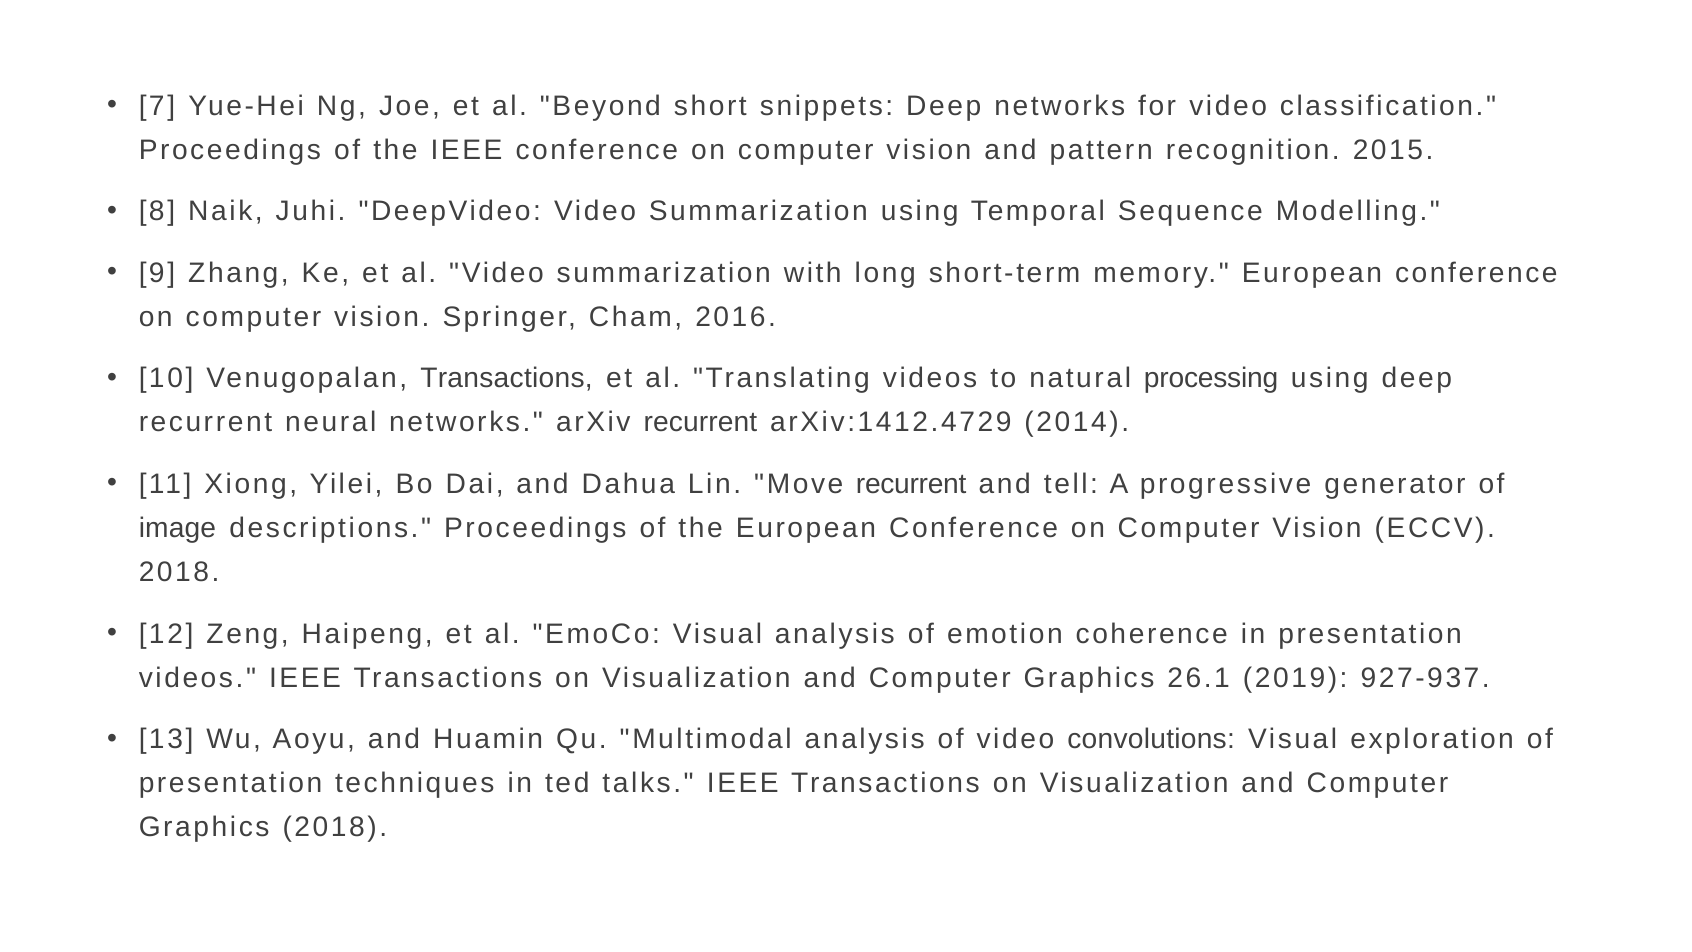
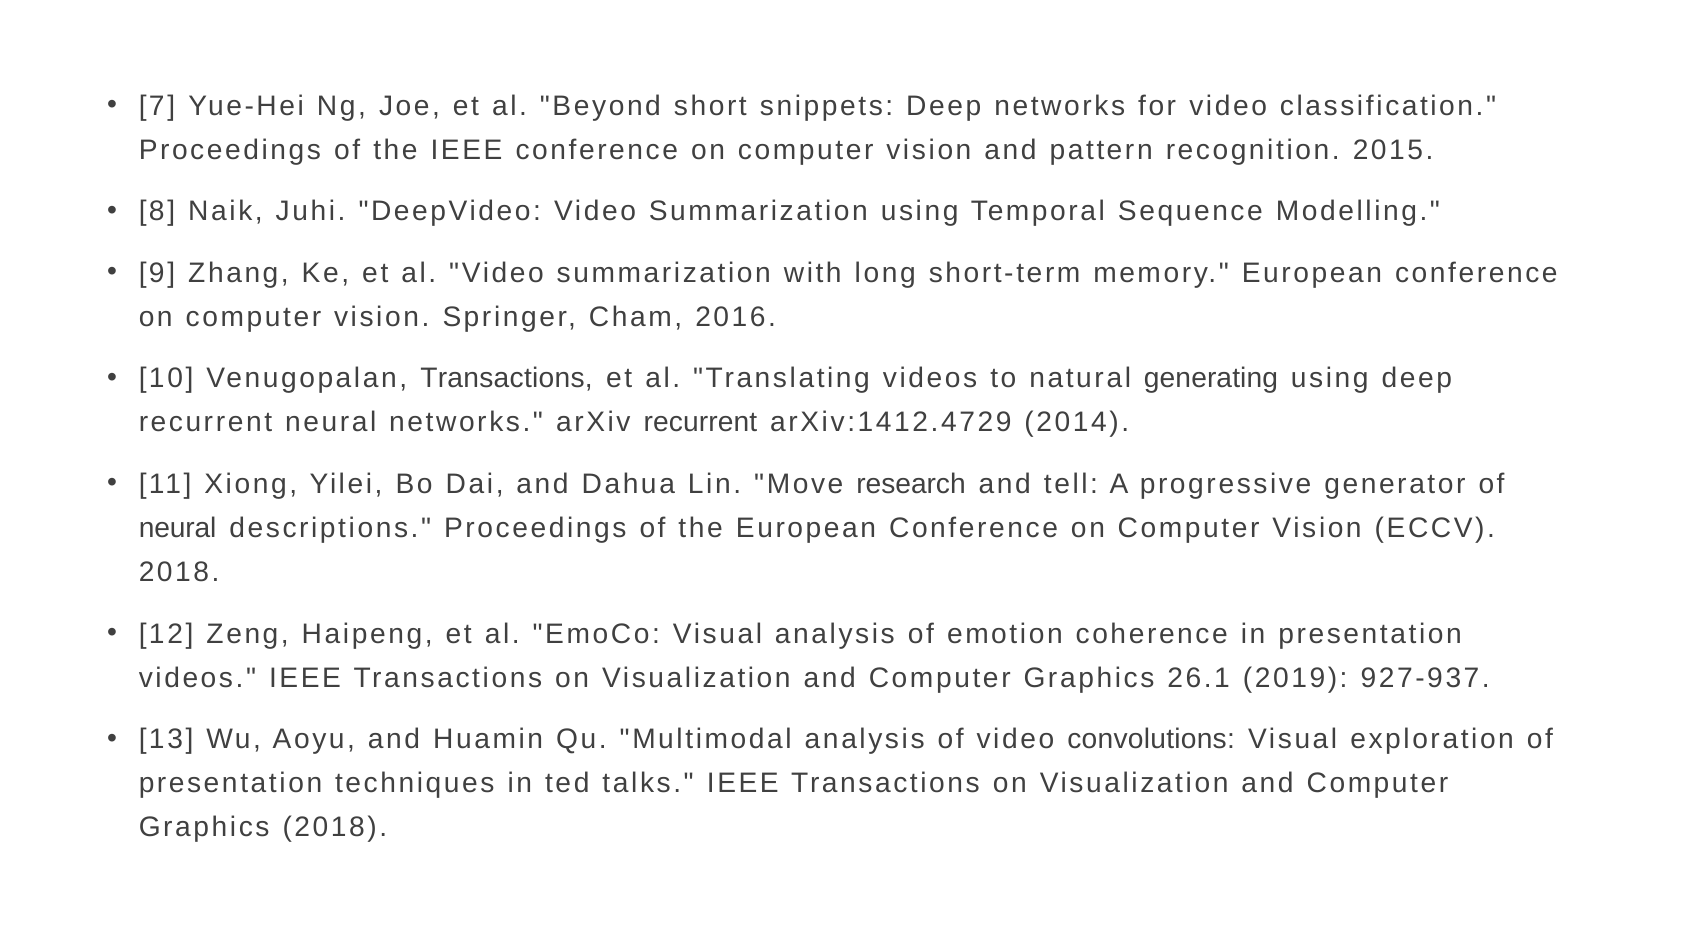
processing: processing -> generating
Move recurrent: recurrent -> research
image at (177, 528): image -> neural
